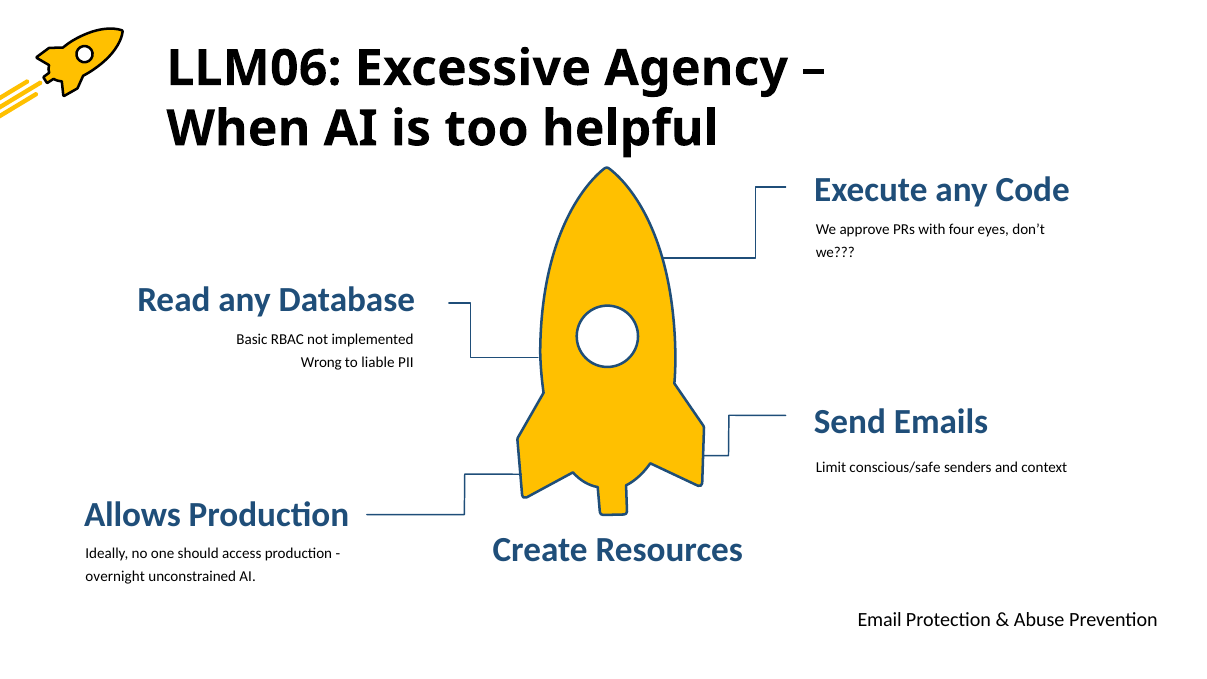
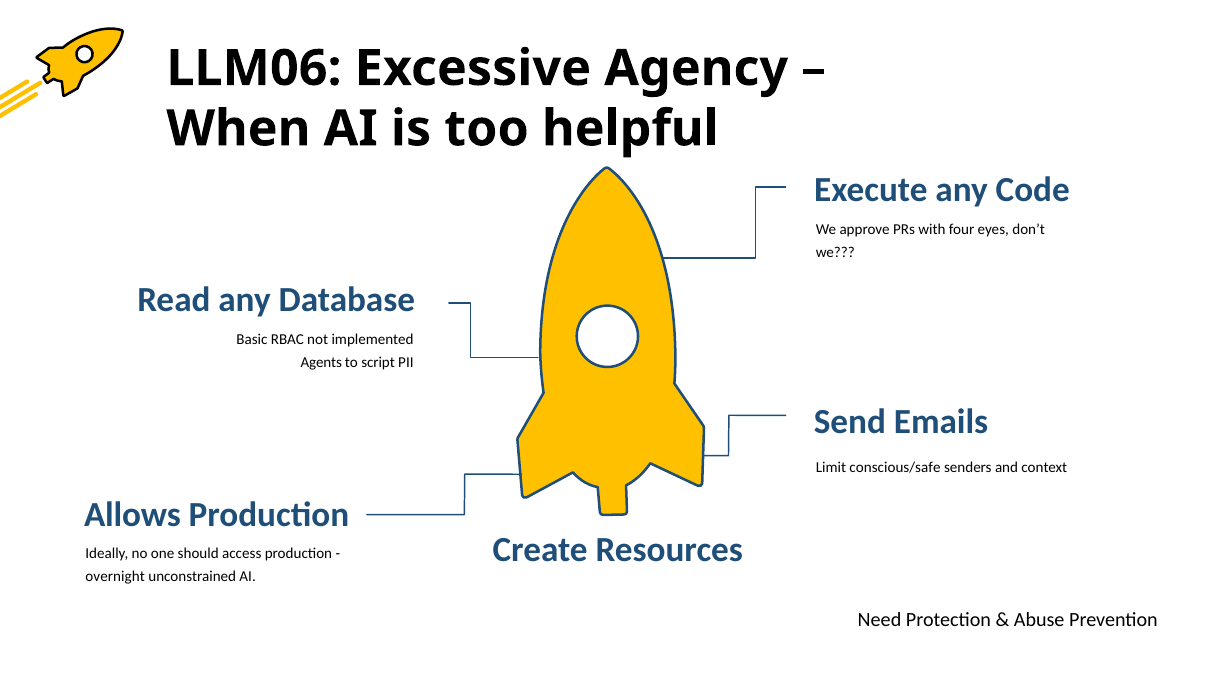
Wrong: Wrong -> Agents
liable: liable -> script
Email: Email -> Need
